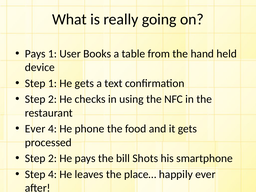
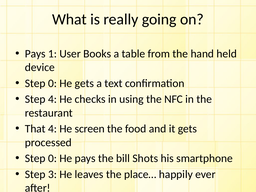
1 at (52, 83): 1 -> 0
2 at (52, 99): 2 -> 4
Ever at (35, 129): Ever -> That
phone: phone -> screen
2 at (52, 158): 2 -> 0
Step 4: 4 -> 3
